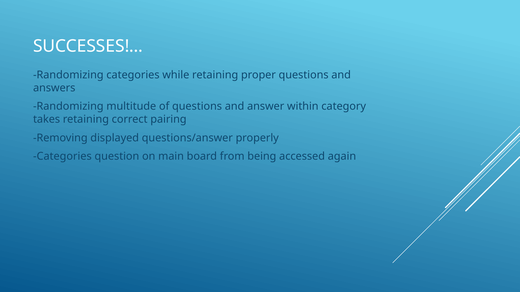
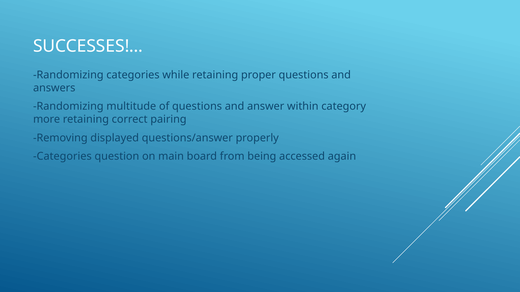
takes: takes -> more
